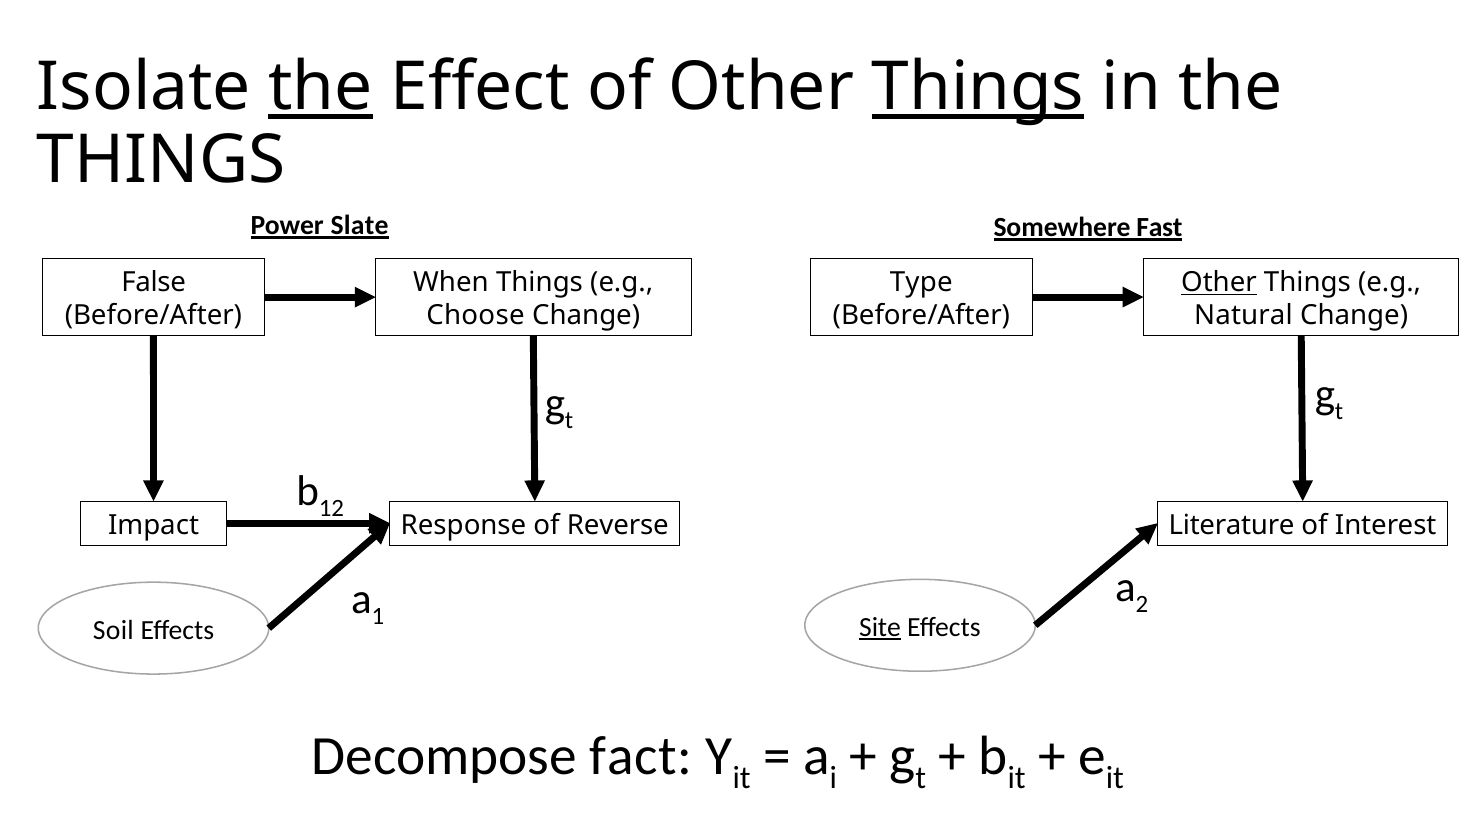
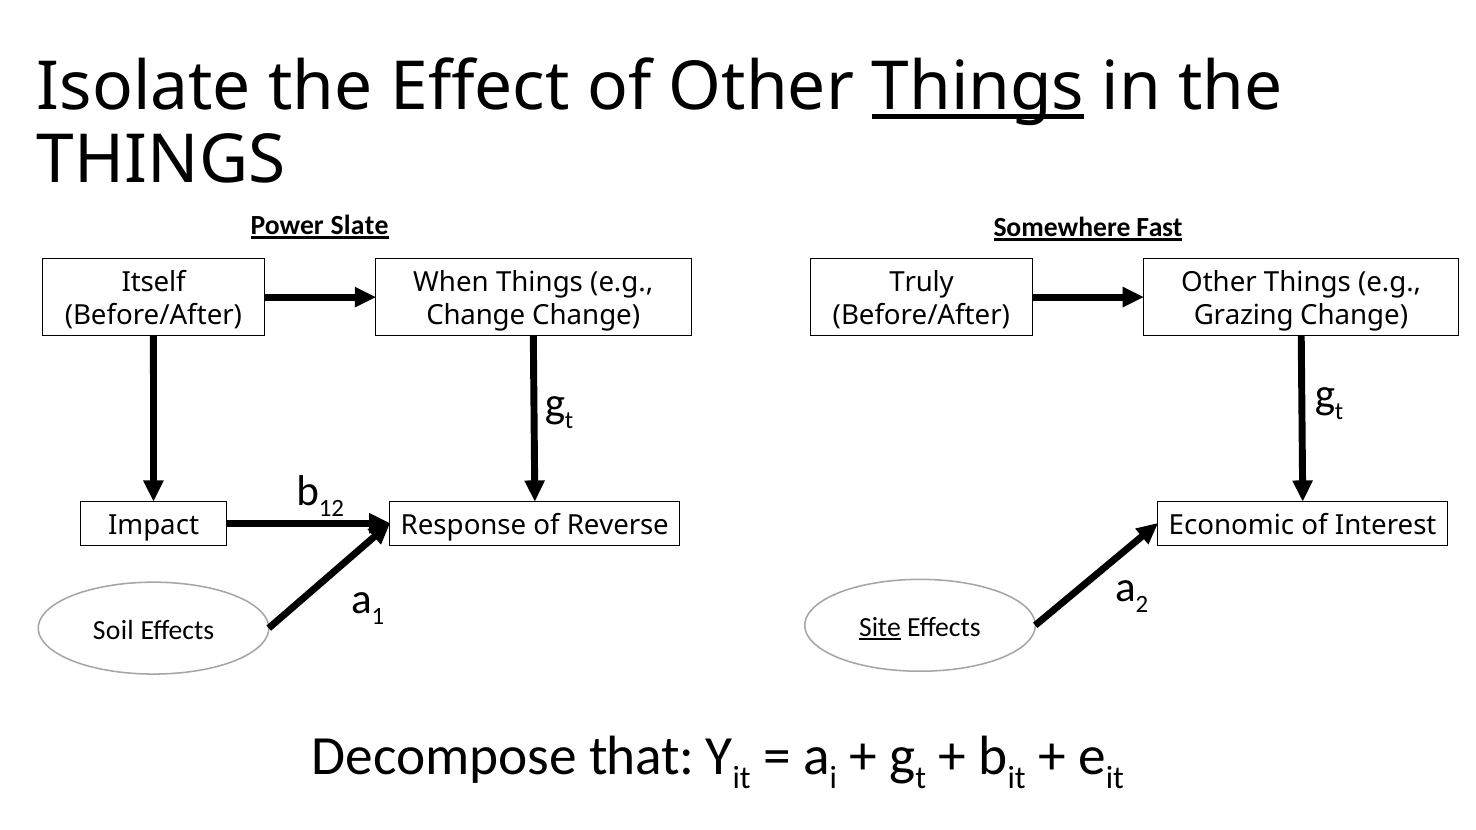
the at (321, 87) underline: present -> none
False: False -> Itself
Type: Type -> Truly
Other at (1219, 283) underline: present -> none
Choose at (475, 316): Choose -> Change
Natural: Natural -> Grazing
Literature: Literature -> Economic
fact: fact -> that
